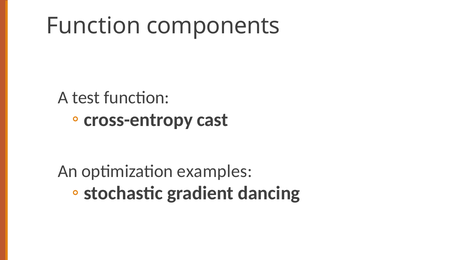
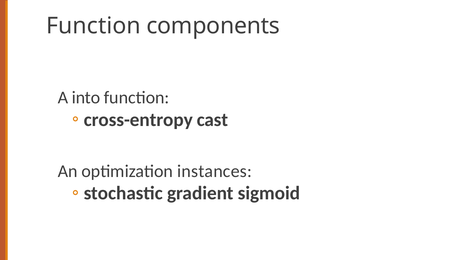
test: test -> into
examples: examples -> instances
dancing: dancing -> sigmoid
